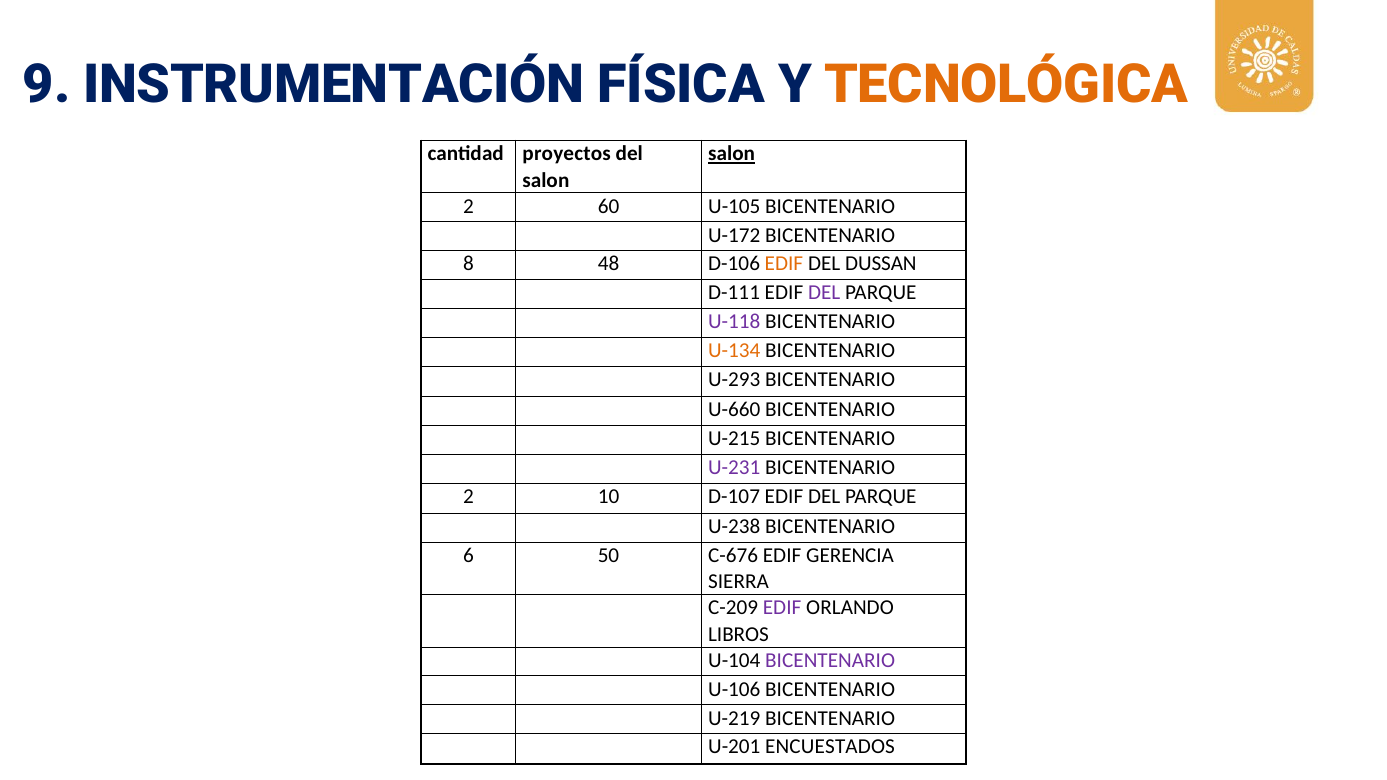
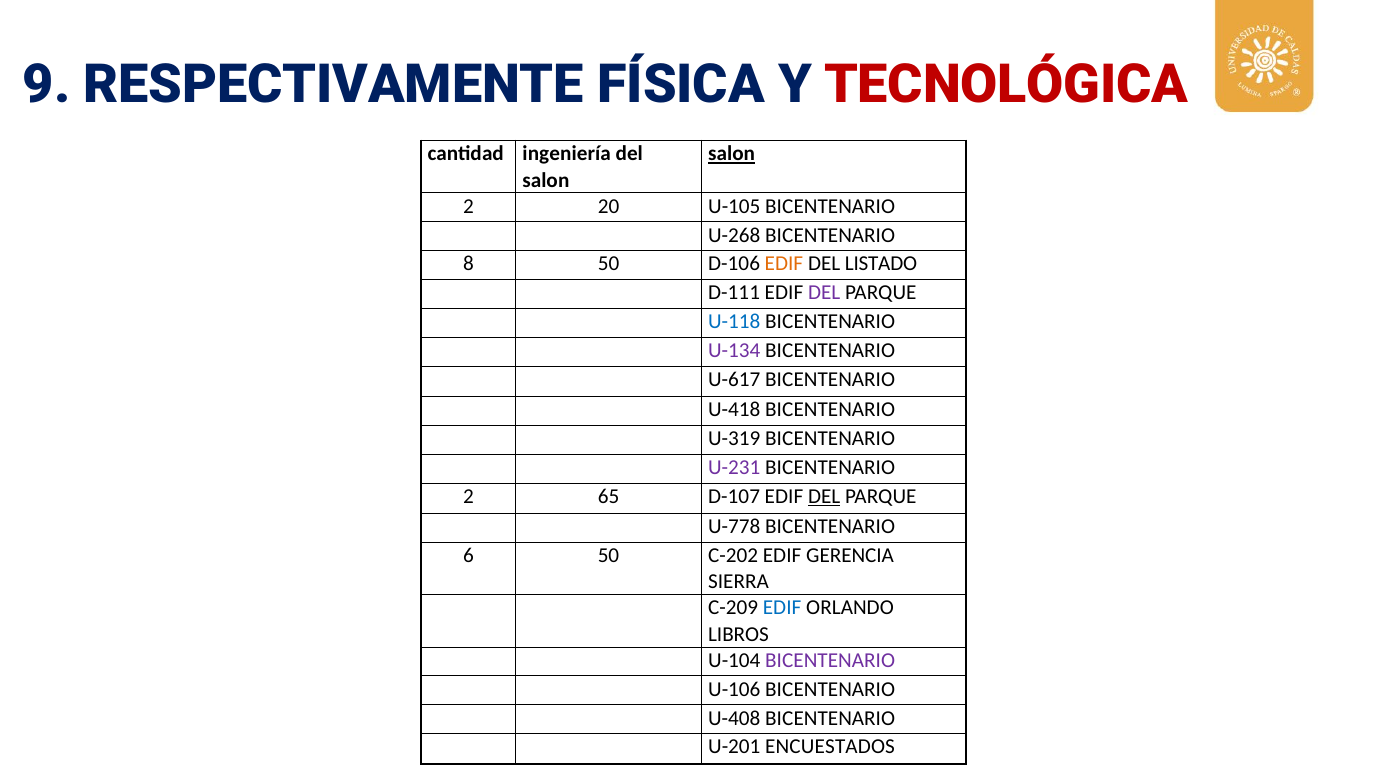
INSTRUMENTACIÓN: INSTRUMENTACIÓN -> RESPECTIVAMENTE
TECNOLÓGICA colour: orange -> red
proyectos: proyectos -> ingeniería
60: 60 -> 20
U-172: U-172 -> U-268
8 48: 48 -> 50
DUSSAN: DUSSAN -> LISTADO
U-118 colour: purple -> blue
U-134 colour: orange -> purple
U-293: U-293 -> U-617
U-660: U-660 -> U-418
U-215: U-215 -> U-319
10: 10 -> 65
DEL at (824, 497) underline: none -> present
U-238: U-238 -> U-778
C-676: C-676 -> C-202
EDIF at (782, 608) colour: purple -> blue
U-219: U-219 -> U-408
